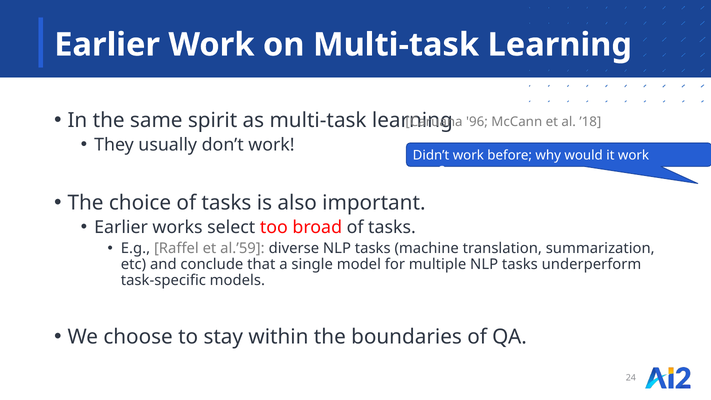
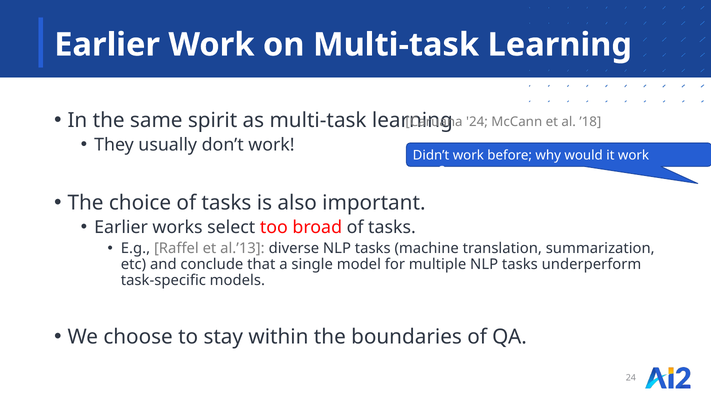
96 at (477, 122): 96 -> 24
al.’59: al.’59 -> al.’13
